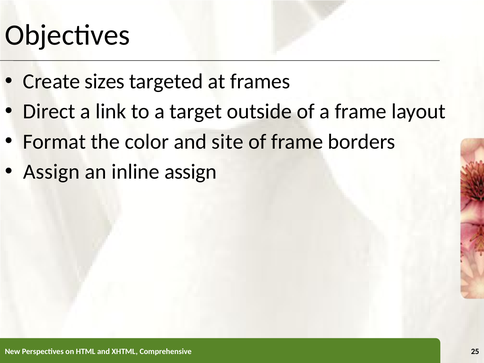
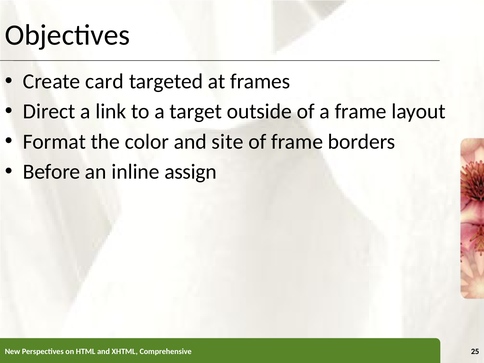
sizes: sizes -> card
Assign at (51, 172): Assign -> Before
